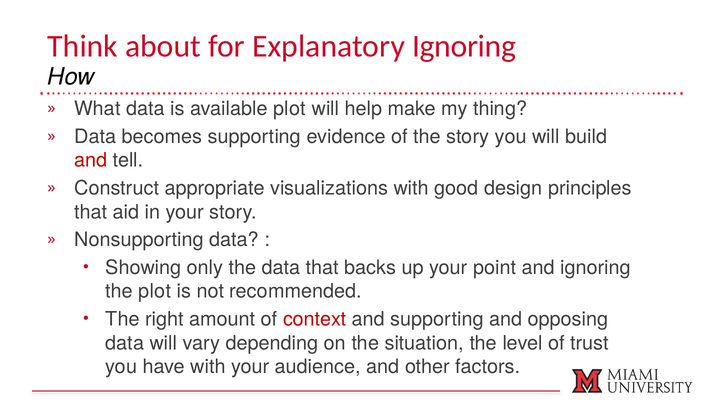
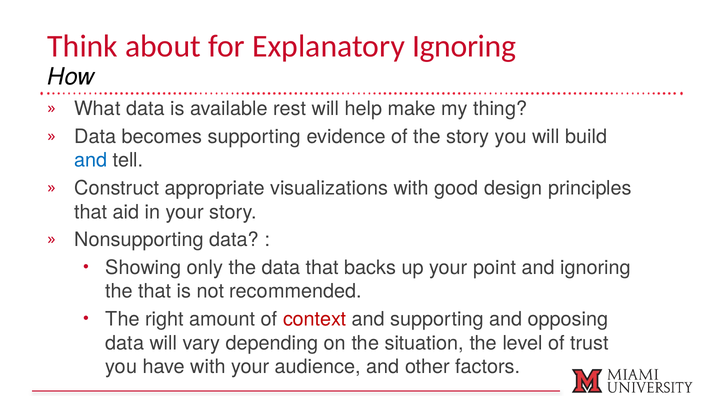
available plot: plot -> rest
and at (91, 160) colour: red -> blue
the plot: plot -> that
